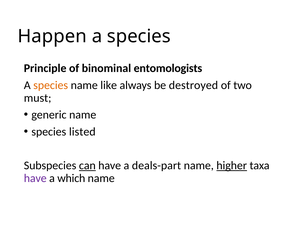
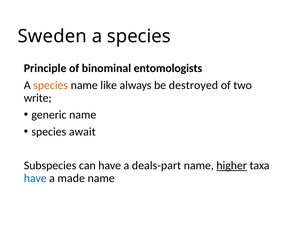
Happen: Happen -> Sweden
must: must -> write
listed: listed -> await
can underline: present -> none
have at (35, 178) colour: purple -> blue
which: which -> made
